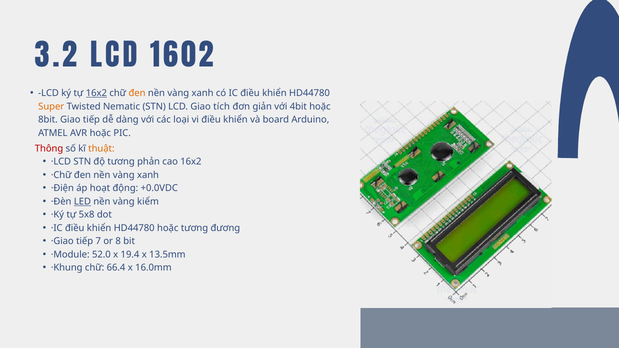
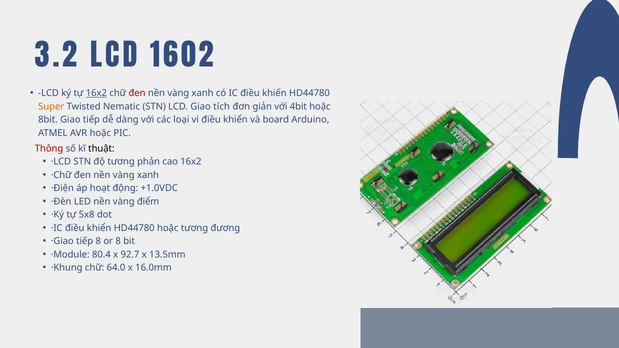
đen at (137, 93) colour: orange -> red
thuật colour: orange -> black
+0.0VDC: +0.0VDC -> +1.0VDC
LED underline: present -> none
kiểm: kiểm -> điểm
tiếp 7: 7 -> 8
52.0: 52.0 -> 80.4
19.4: 19.4 -> 92.7
66.4: 66.4 -> 64.0
